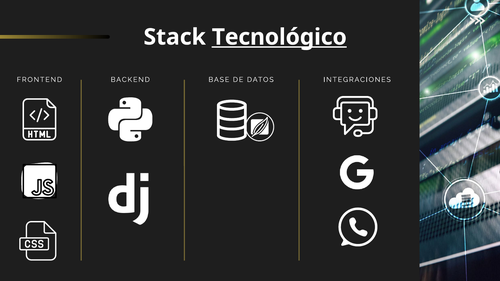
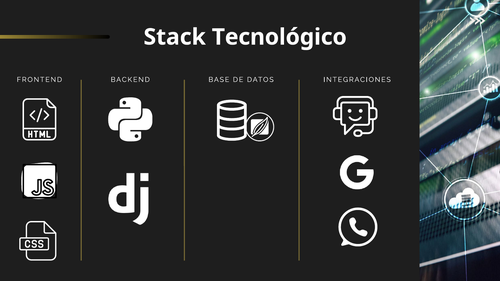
Tecnológico underline: present -> none
